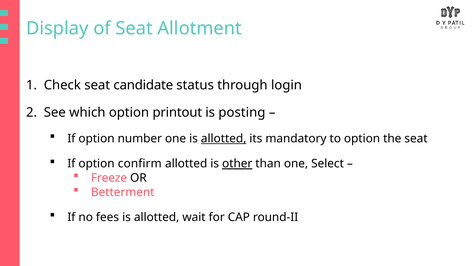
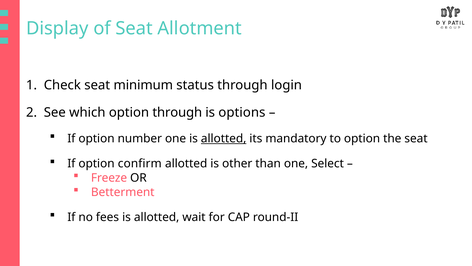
candidate: candidate -> minimum
option printout: printout -> through
posting: posting -> options
other underline: present -> none
